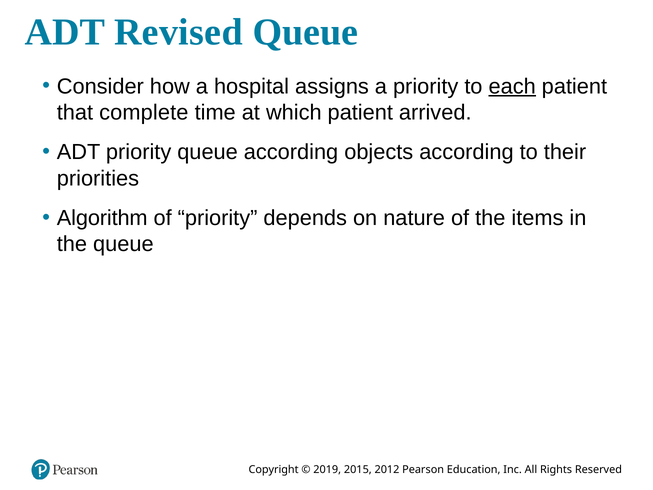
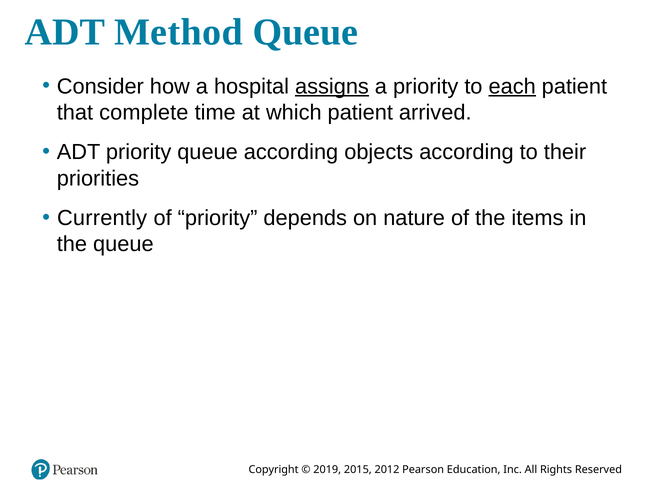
Revised: Revised -> Method
assigns underline: none -> present
Algorithm: Algorithm -> Currently
